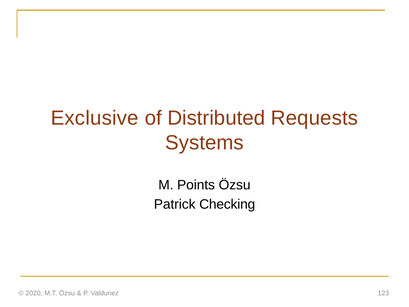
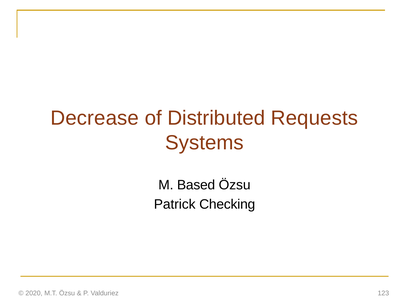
Exclusive: Exclusive -> Decrease
Points: Points -> Based
